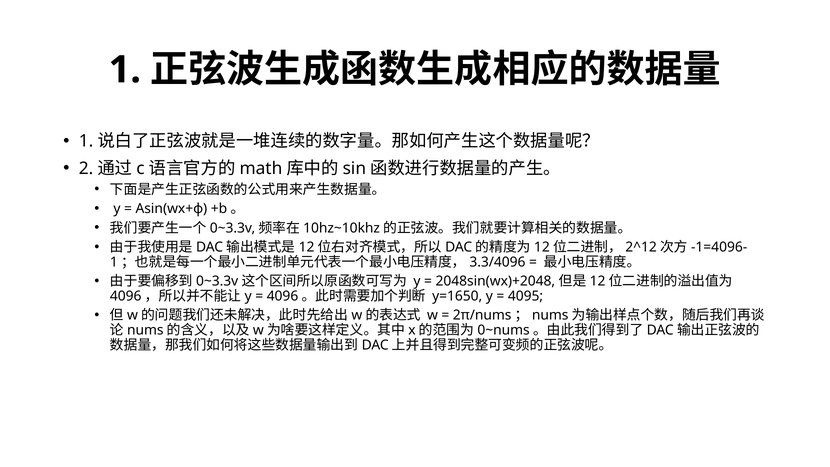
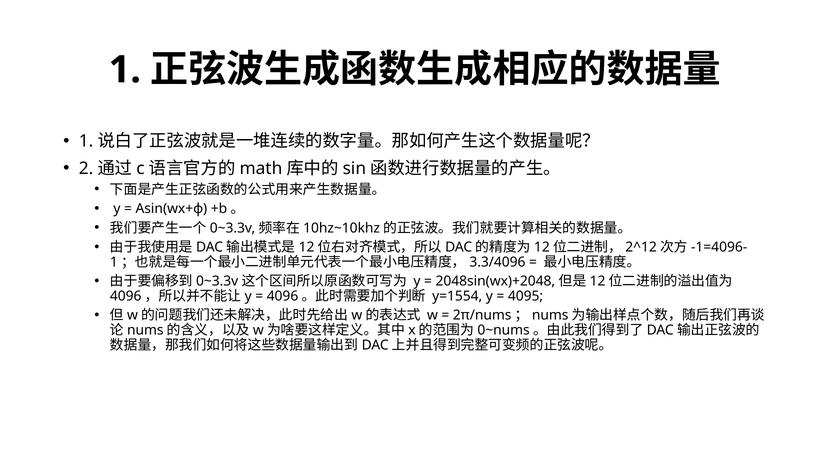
y=1650: y=1650 -> y=1554
